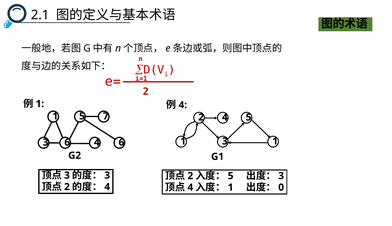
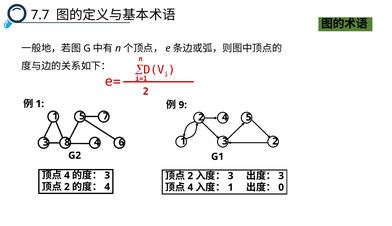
2.1: 2.1 -> 7.7
4 at (183, 105): 4 -> 9
3 1: 1 -> 2
3 6: 6 -> 8
3 at (67, 176): 3 -> 4
5 at (231, 176): 5 -> 3
